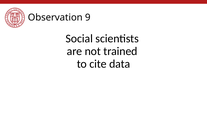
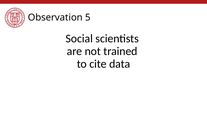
9: 9 -> 5
